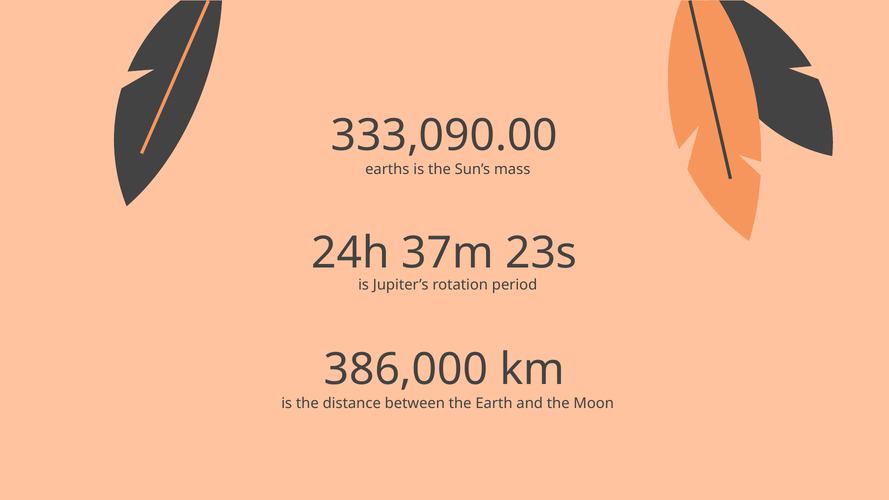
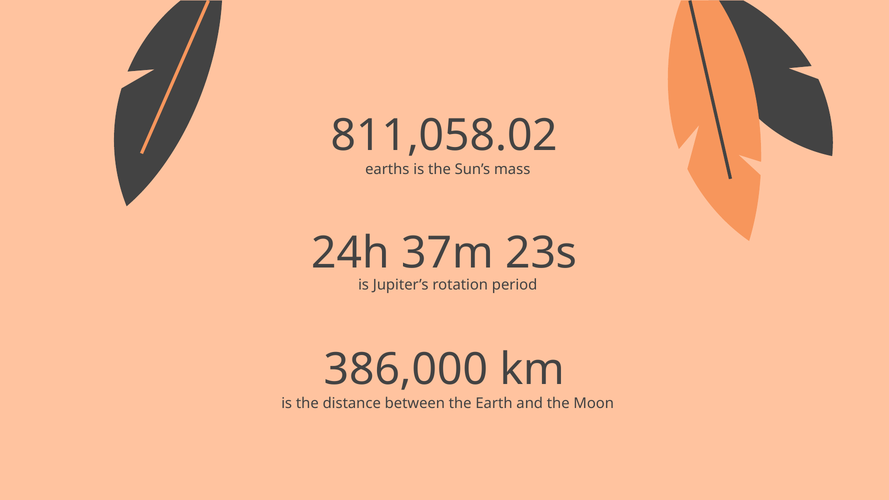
333,090.00: 333,090.00 -> 811,058.02
